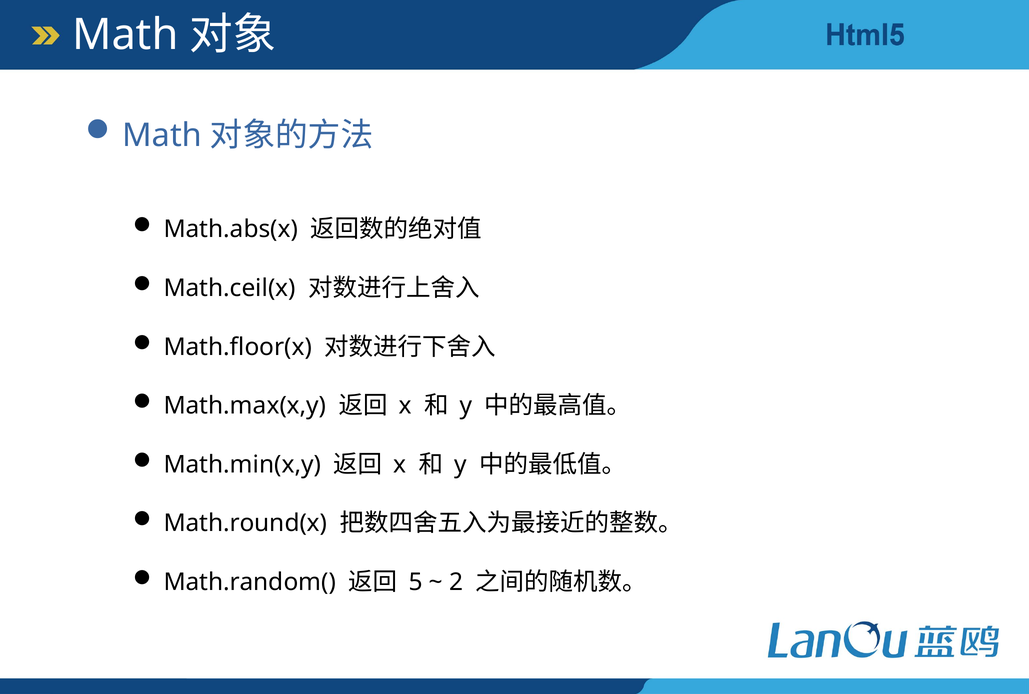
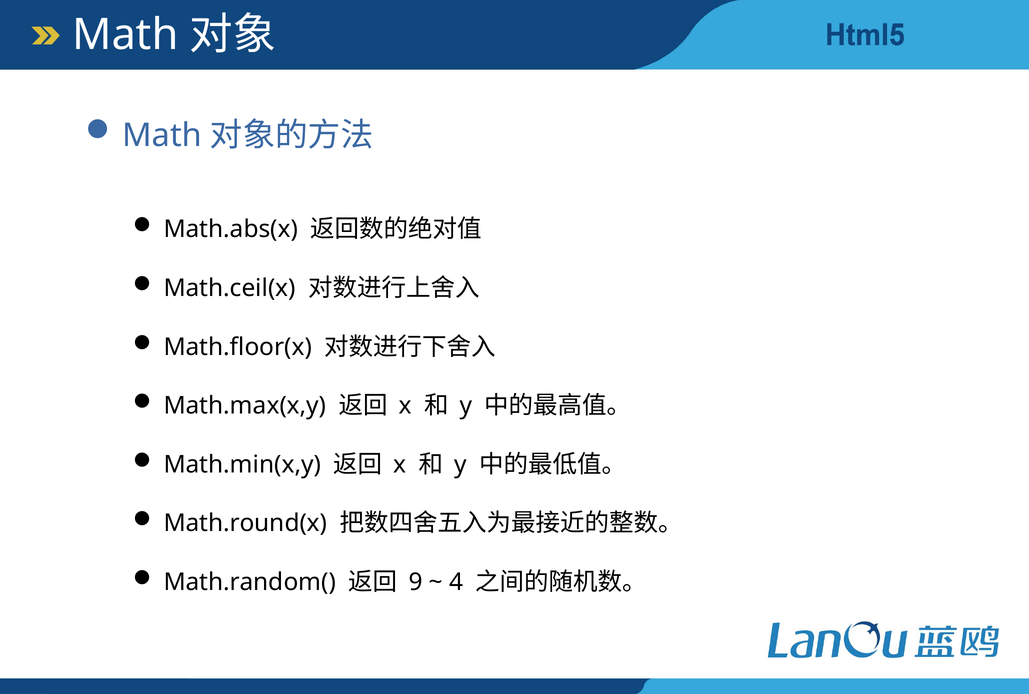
5: 5 -> 9
2: 2 -> 4
